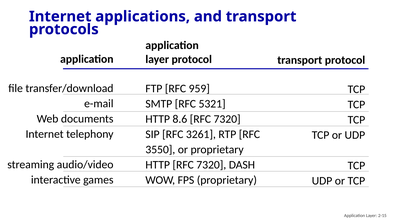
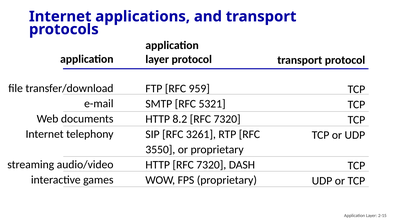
8.6: 8.6 -> 8.2
